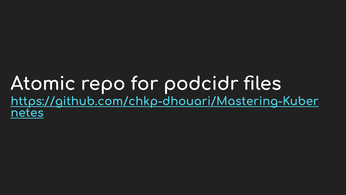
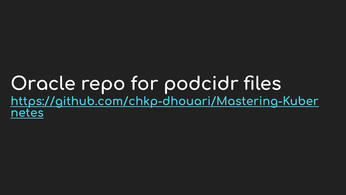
Atomic: Atomic -> Oracle
